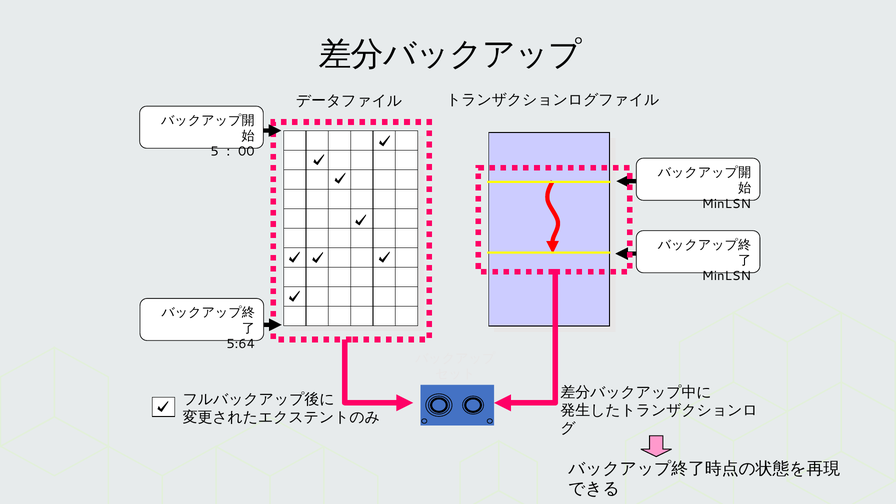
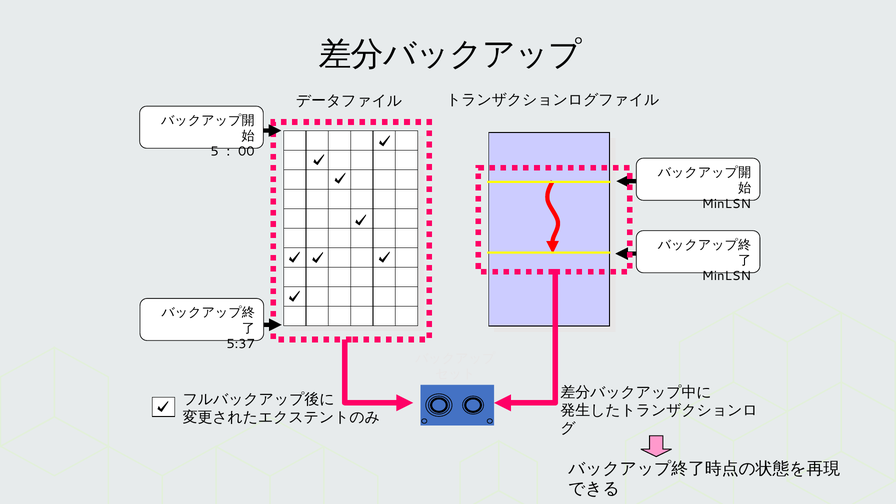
5:64: 5:64 -> 5:37
